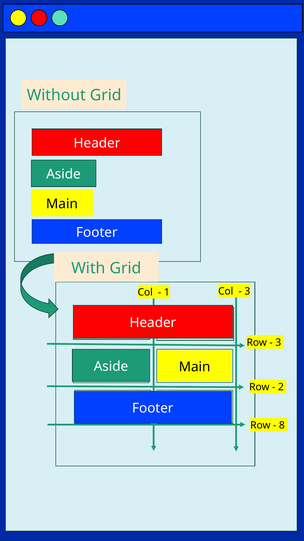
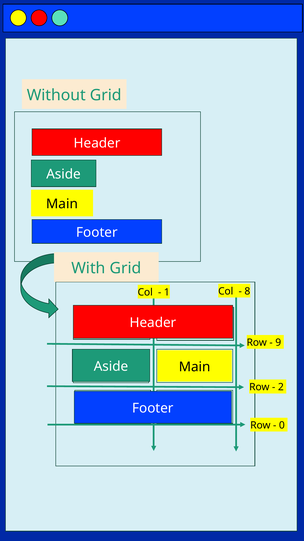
3 at (247, 291): 3 -> 8
3 at (278, 342): 3 -> 9
8: 8 -> 0
